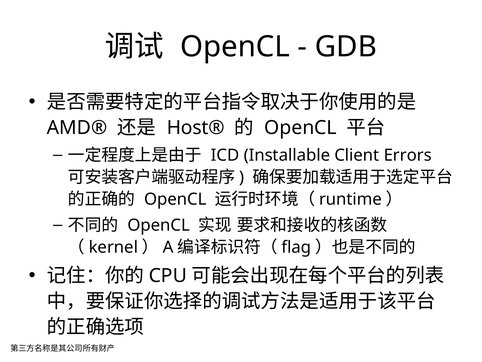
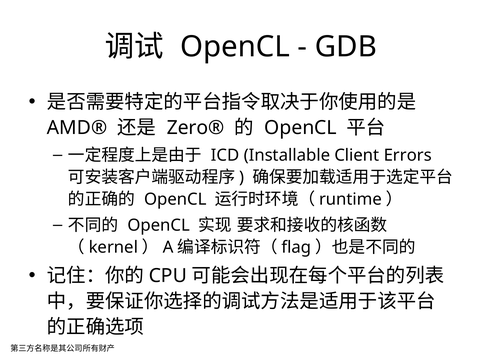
Host®: Host® -> Zero®
